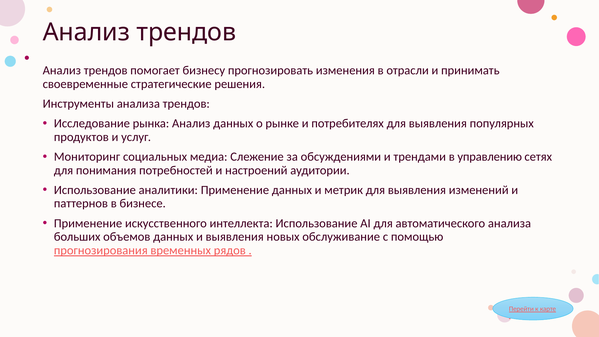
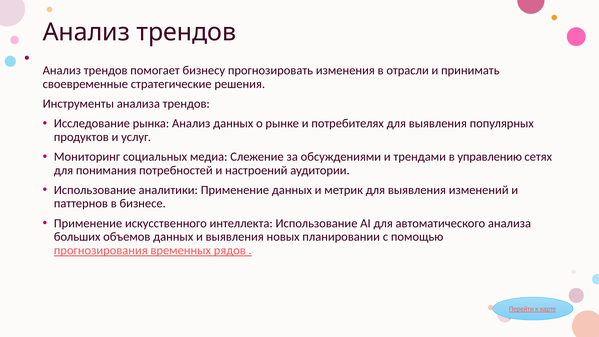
обслуживание: обслуживание -> планировании
